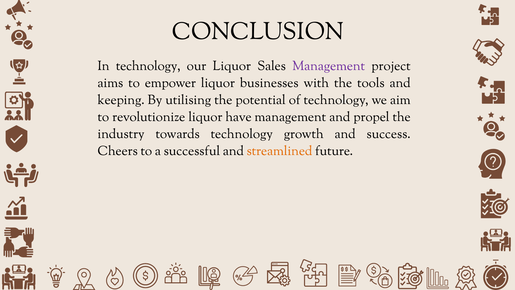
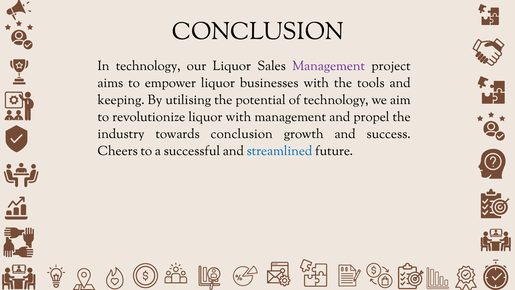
liquor have: have -> with
towards technology: technology -> conclusion
streamlined colour: orange -> blue
